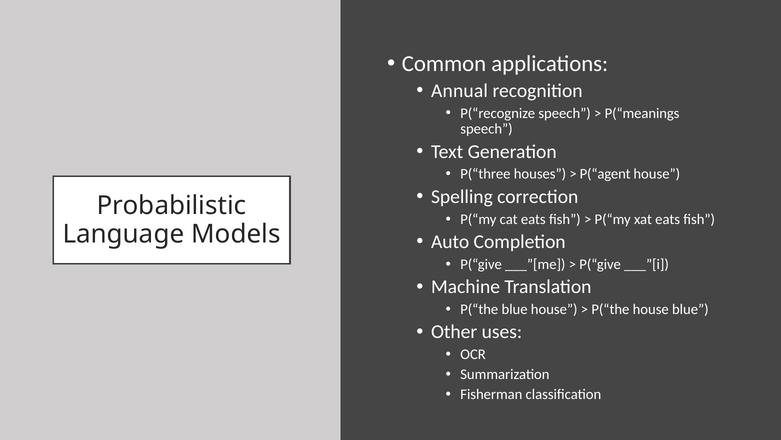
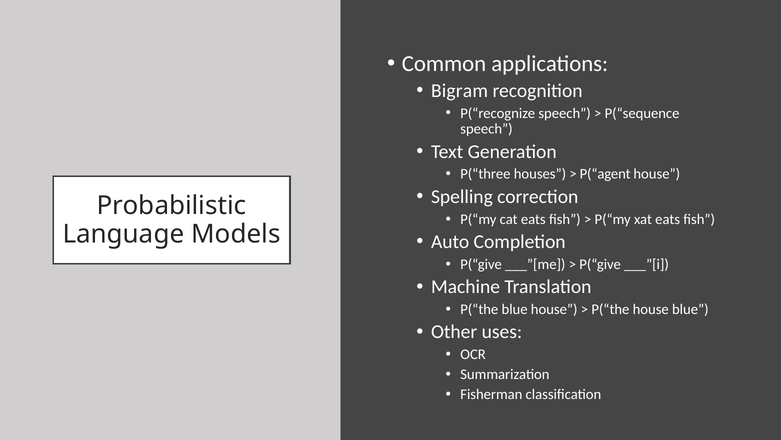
Annual: Annual -> Bigram
P(“meanings: P(“meanings -> P(“sequence
